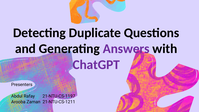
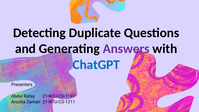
ChatGPT colour: purple -> blue
